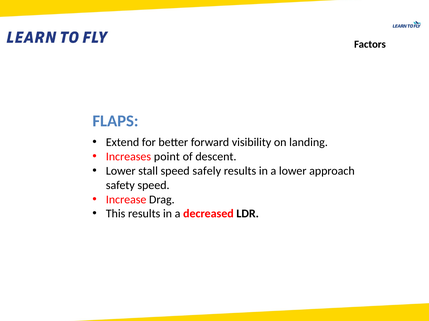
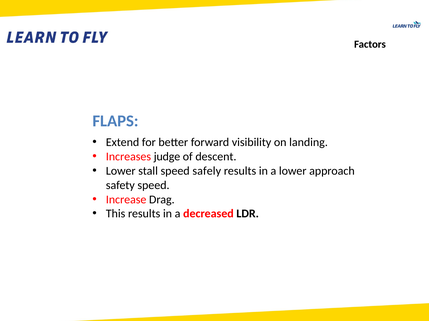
point: point -> judge
